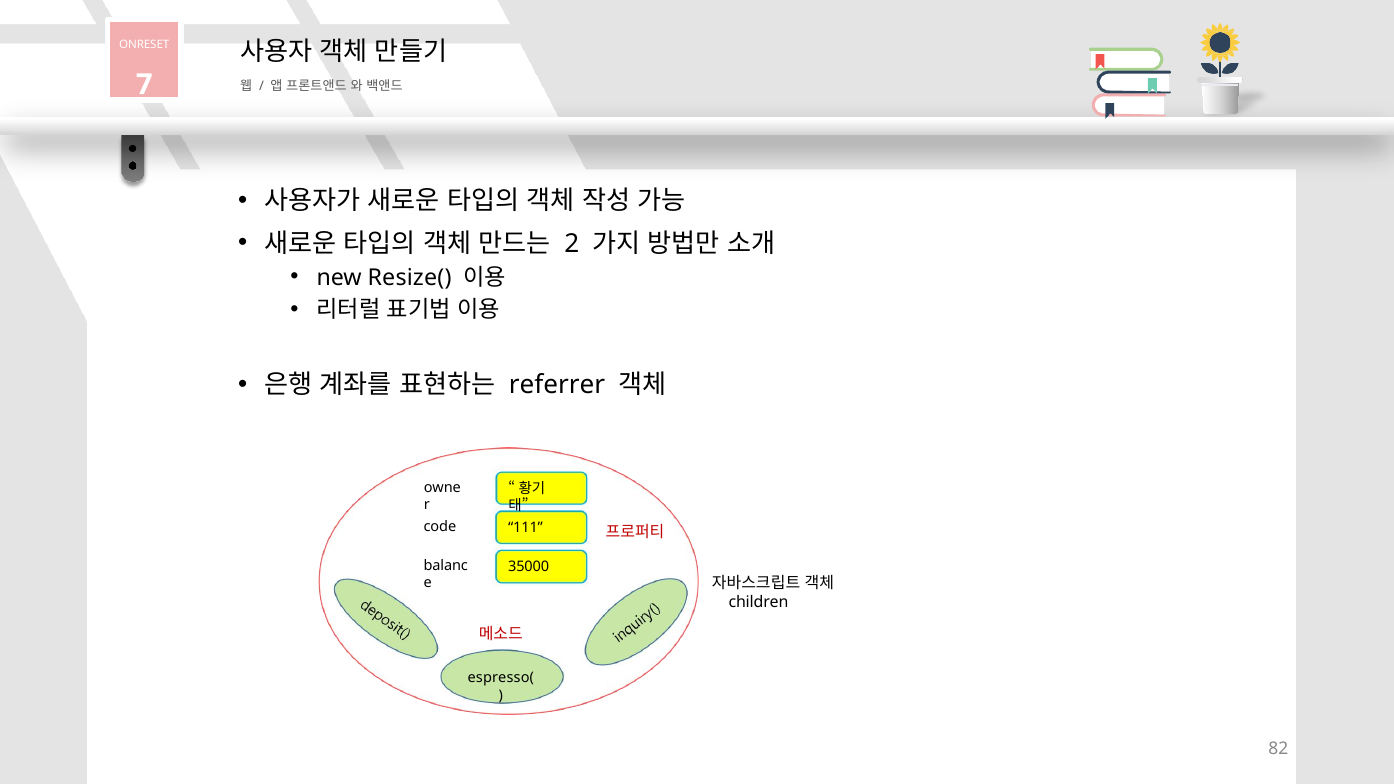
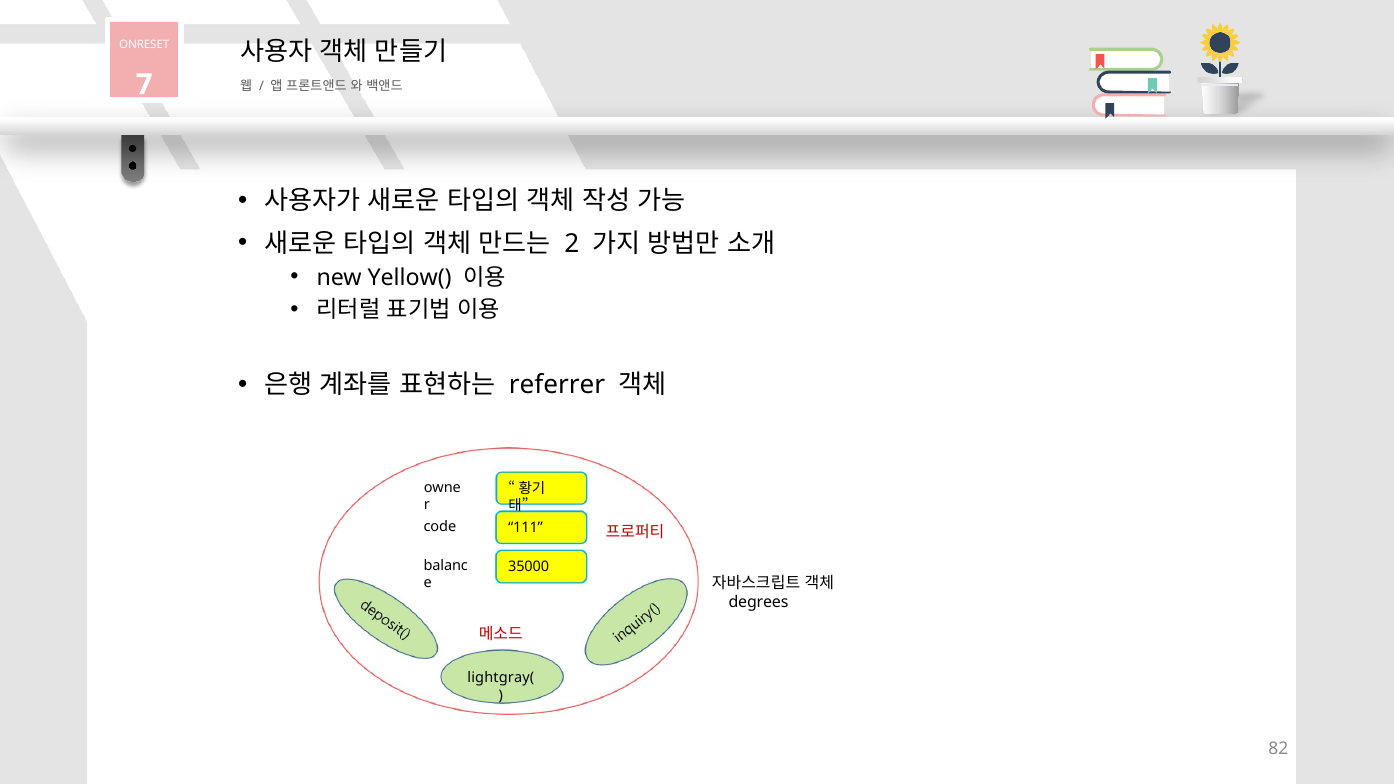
Resize(: Resize( -> Yellow(
children: children -> degrees
espresso(: espresso( -> lightgray(
